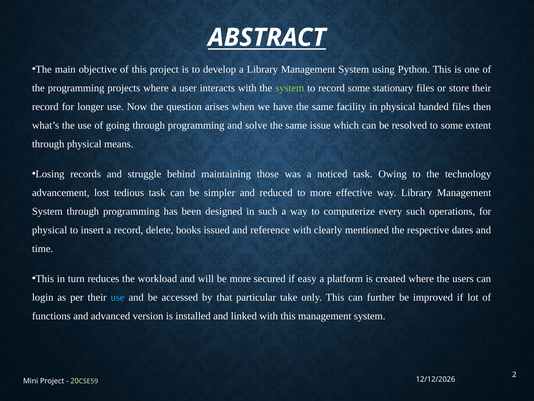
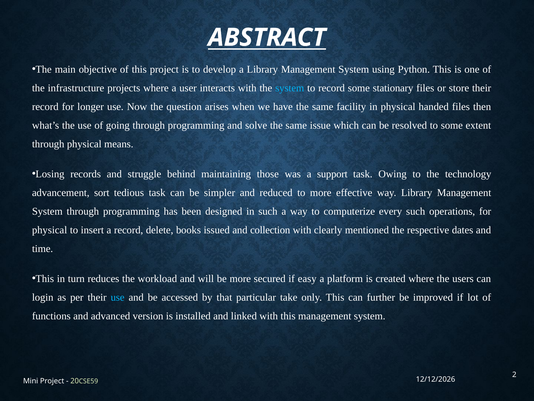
the programming: programming -> infrastructure
system at (290, 88) colour: light green -> light blue
noticed: noticed -> support
lost: lost -> sort
reference: reference -> collection
